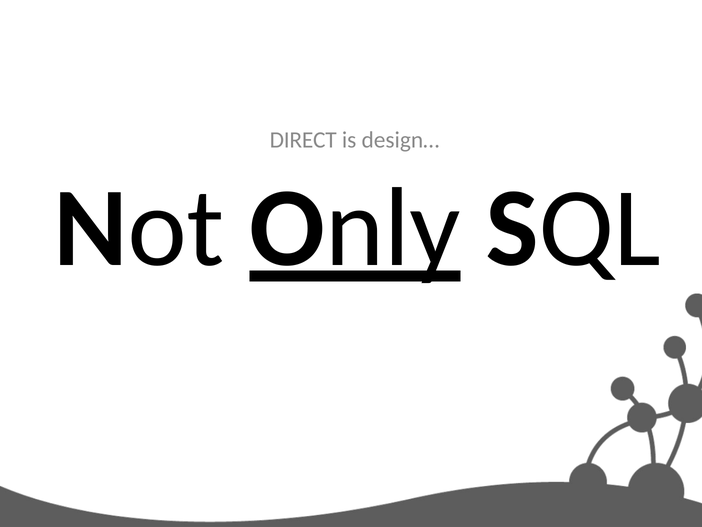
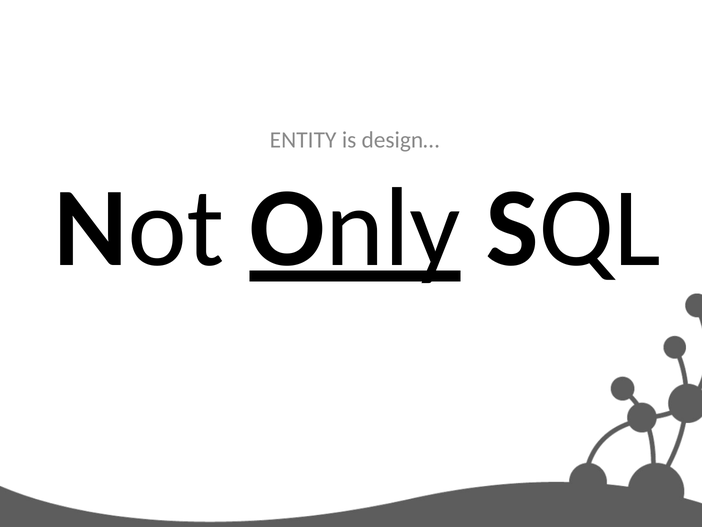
DIRECT: DIRECT -> ENTITY
